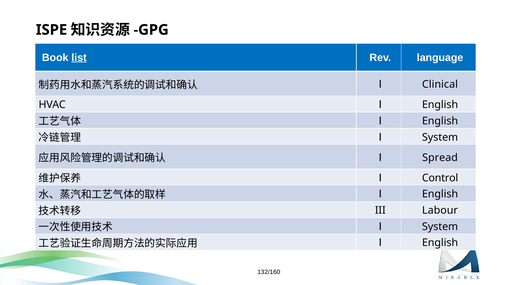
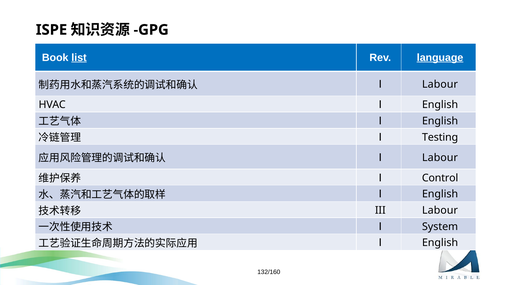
language underline: none -> present
Clinical at (440, 85): Clinical -> Labour
System at (440, 138): System -> Testing
Spread at (440, 158): Spread -> Labour
